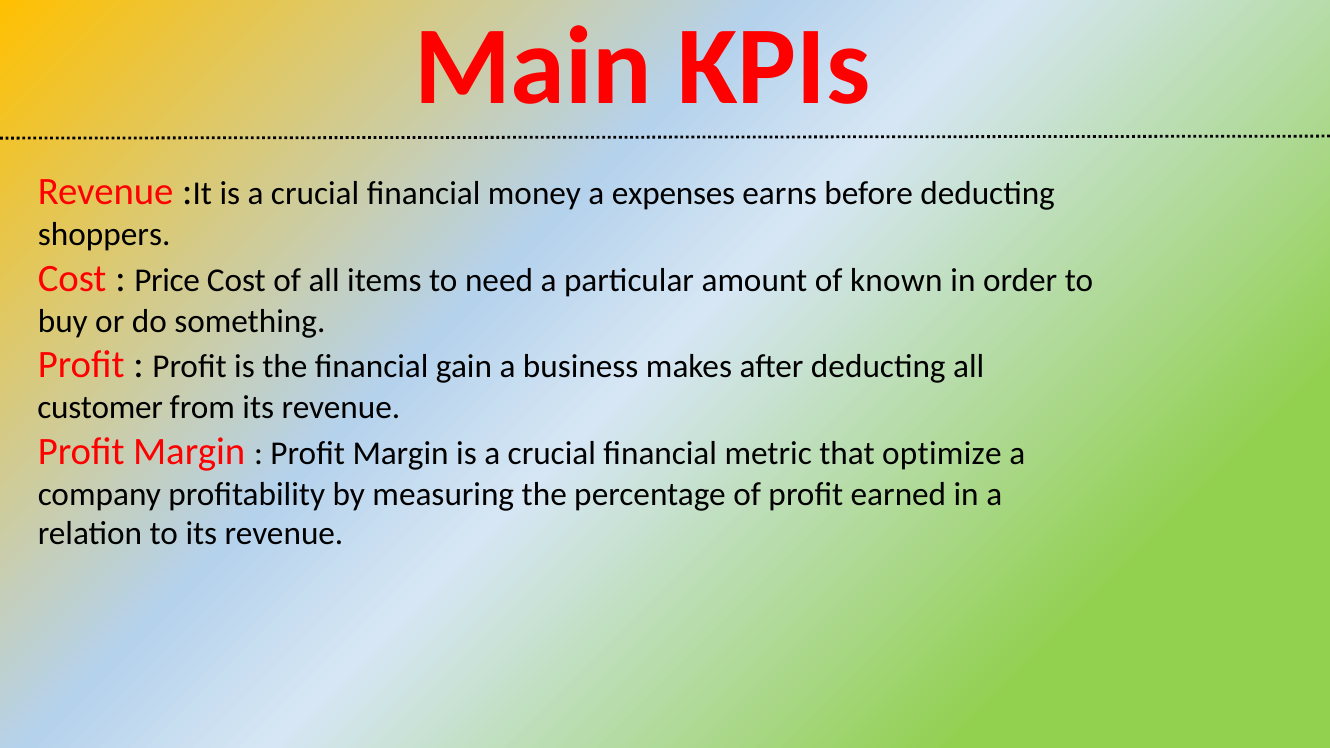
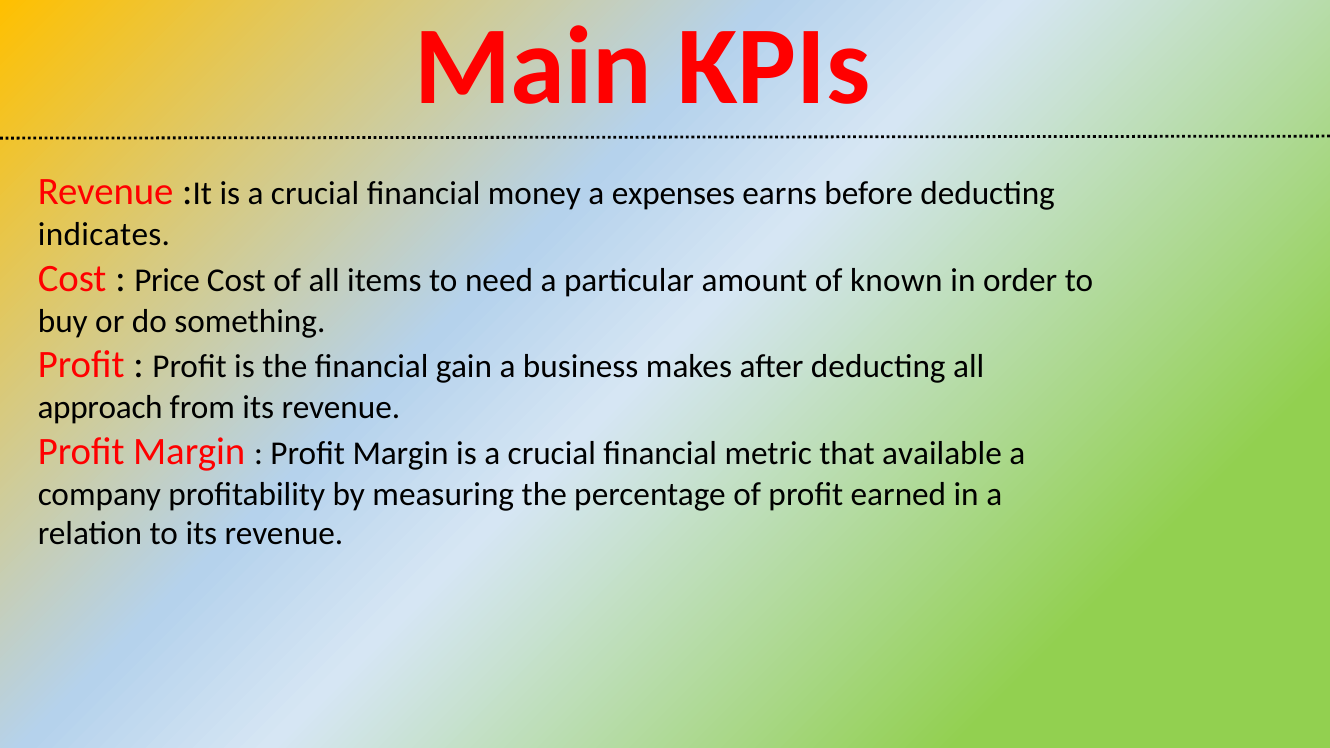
shoppers: shoppers -> indicates
customer: customer -> approach
optimize: optimize -> available
